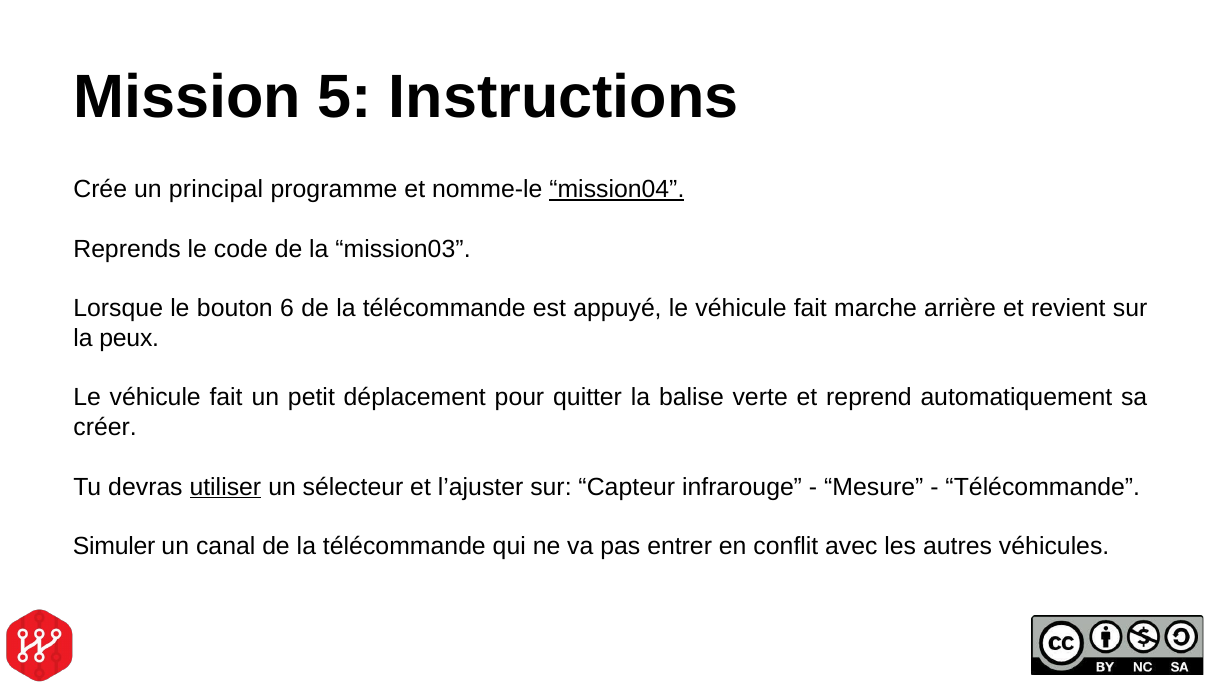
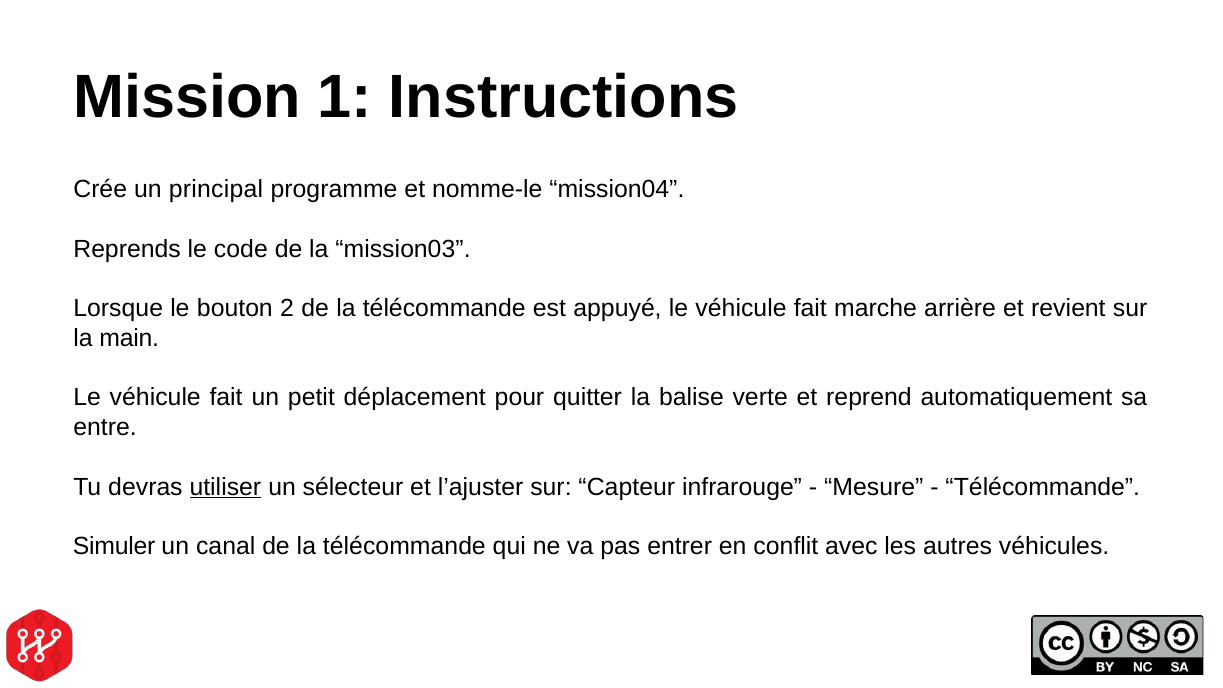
5: 5 -> 1
mission04 underline: present -> none
6: 6 -> 2
peux: peux -> main
créer: créer -> entre
